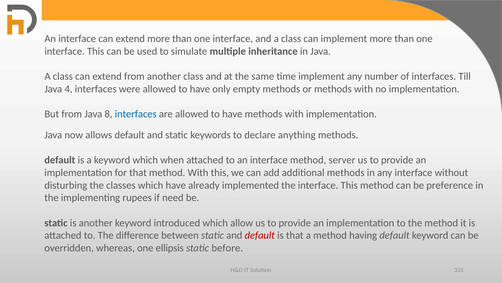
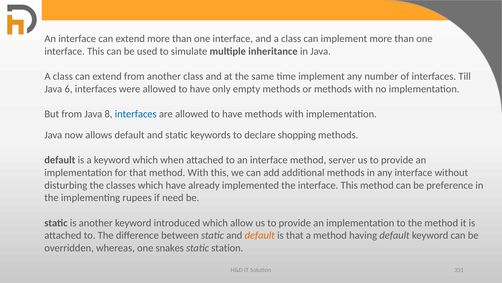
4: 4 -> 6
anything: anything -> shopping
default at (260, 235) colour: red -> orange
ellipsis: ellipsis -> snakes
before: before -> station
